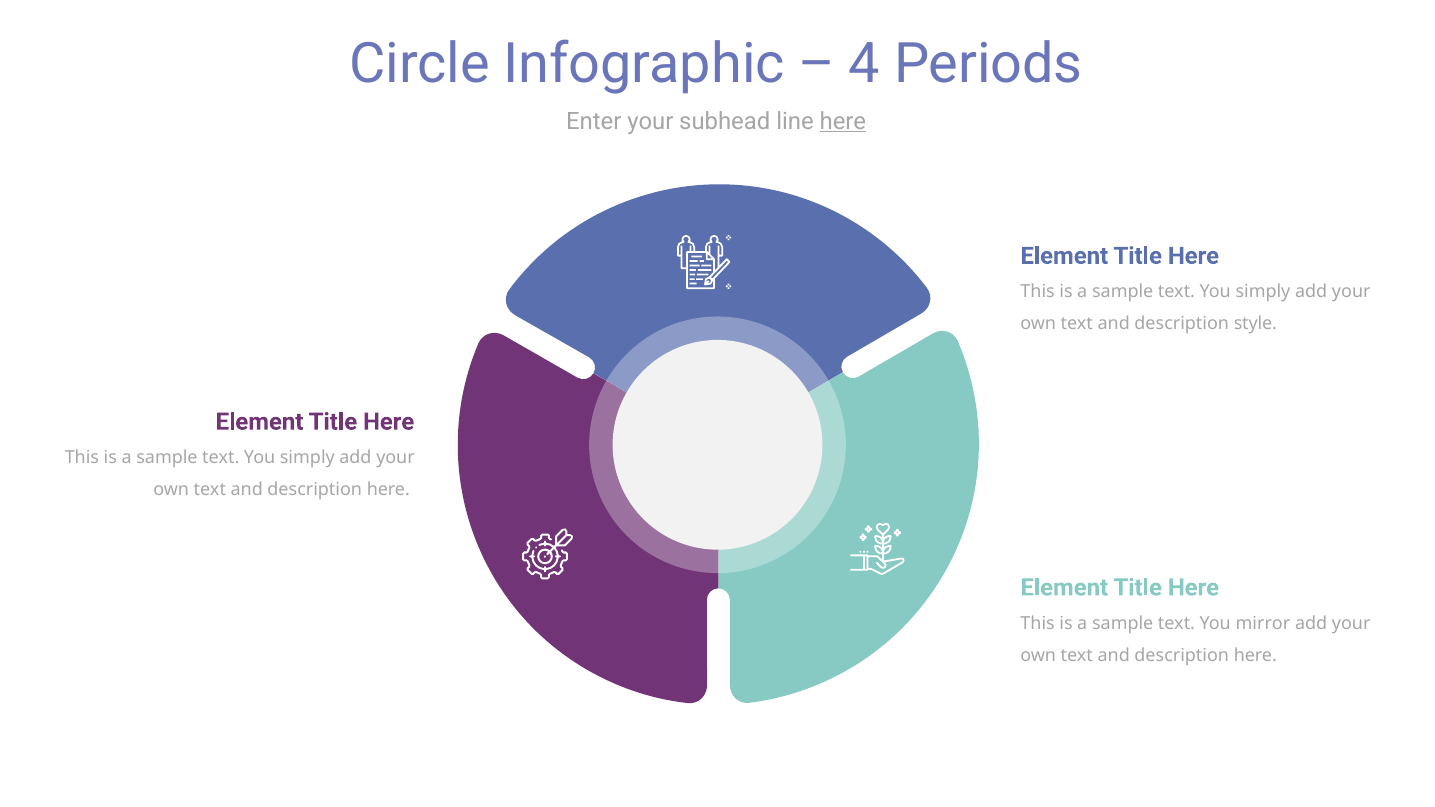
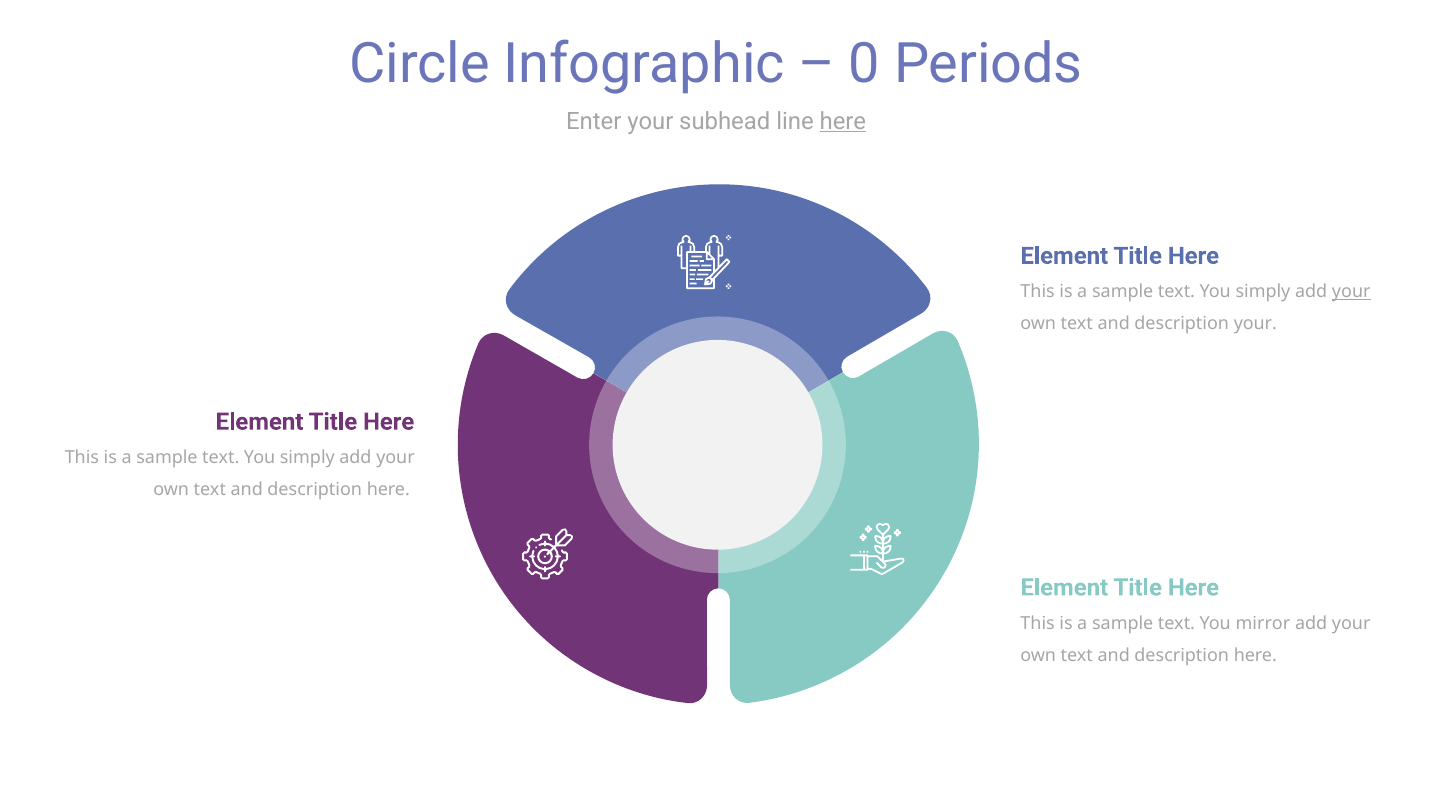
4: 4 -> 0
your at (1351, 291) underline: none -> present
description style: style -> your
